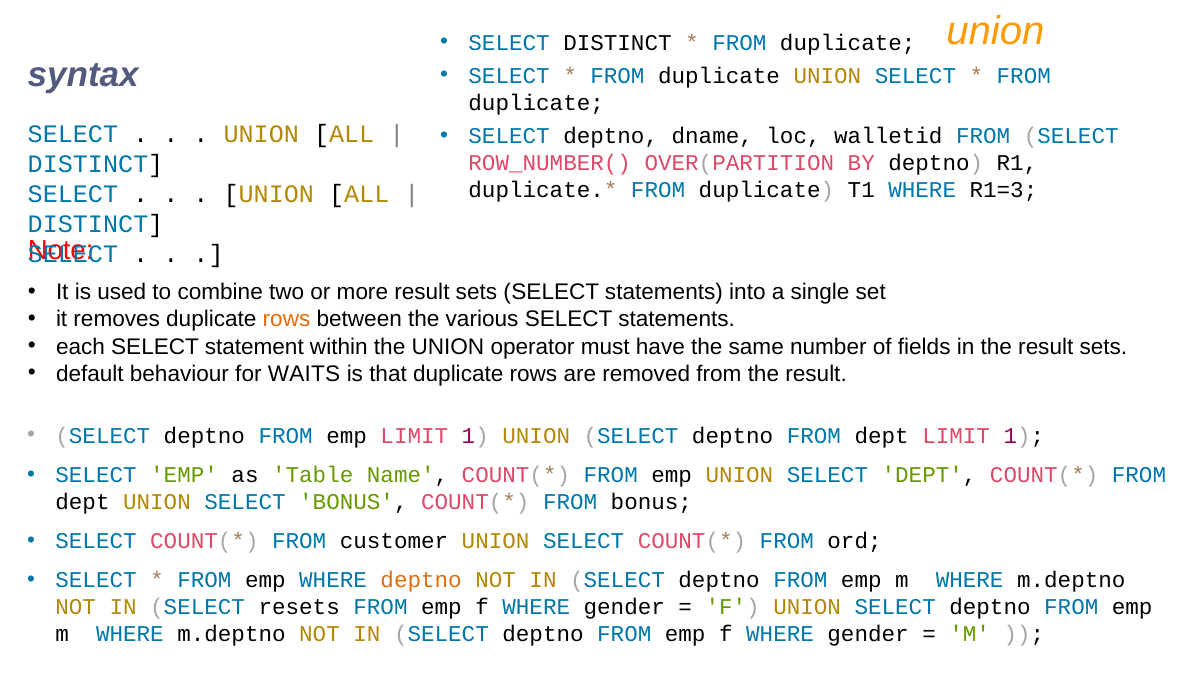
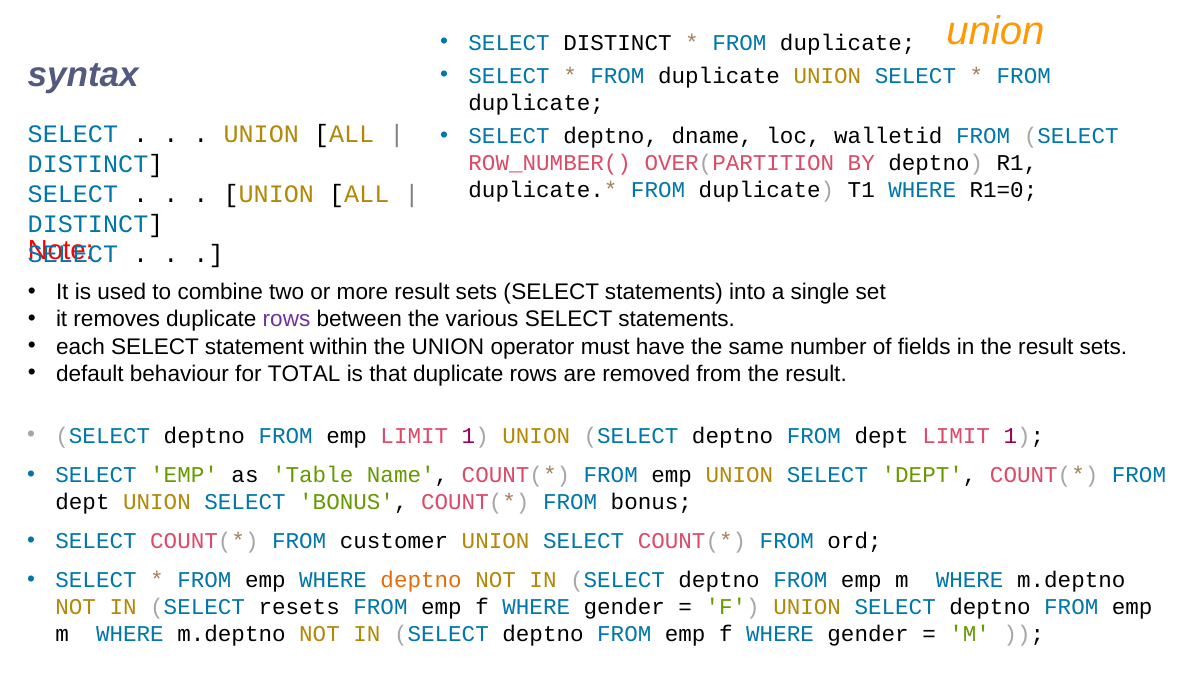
R1=3: R1=3 -> R1=0
rows at (287, 320) colour: orange -> purple
WAITS: WAITS -> TOTAL
